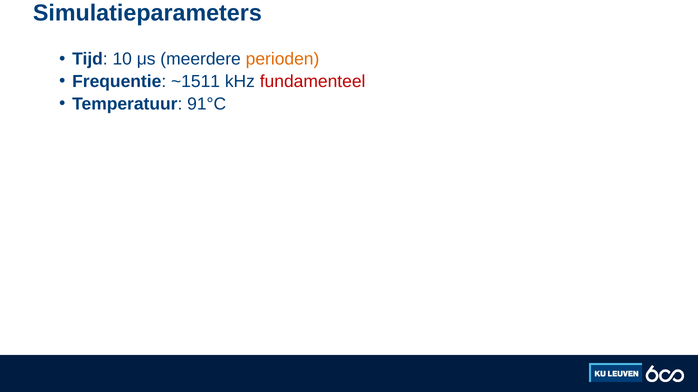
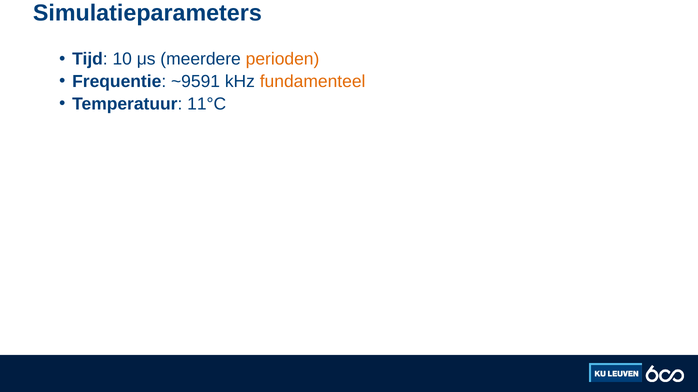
~1511: ~1511 -> ~9591
fundamenteel colour: red -> orange
91°C: 91°C -> 11°C
